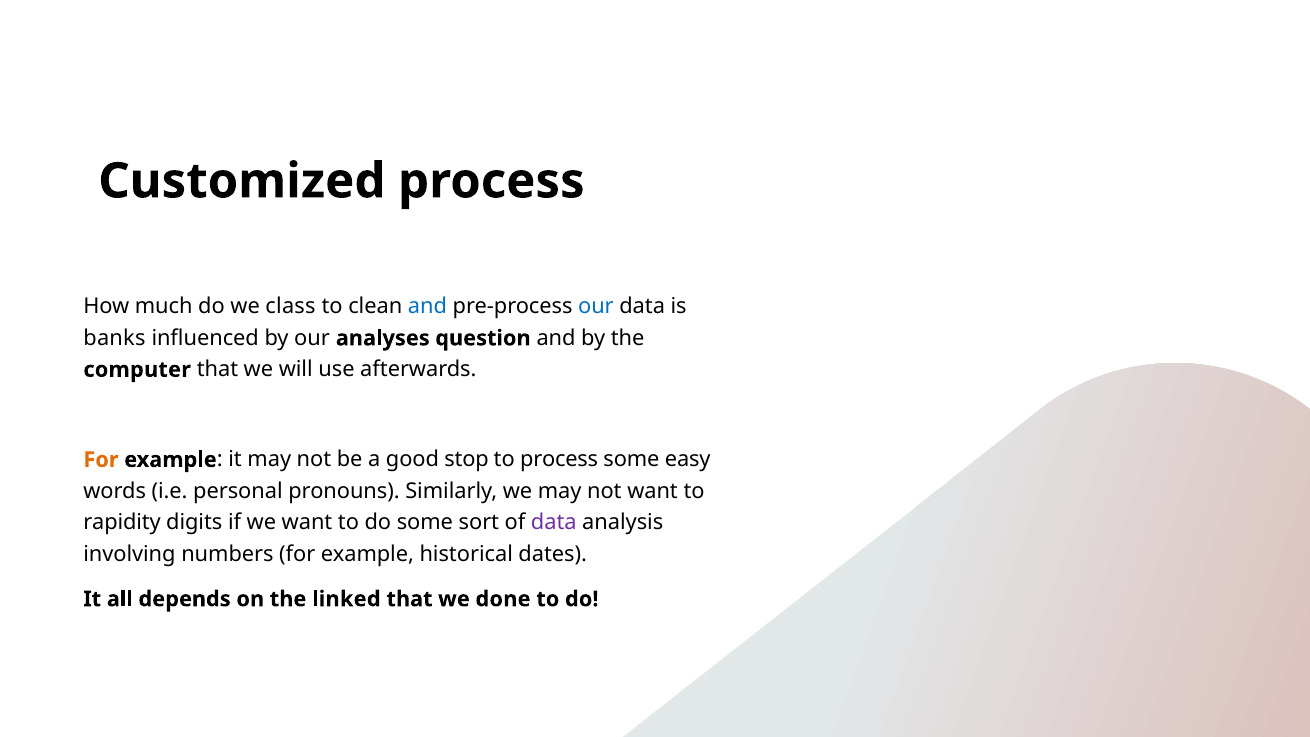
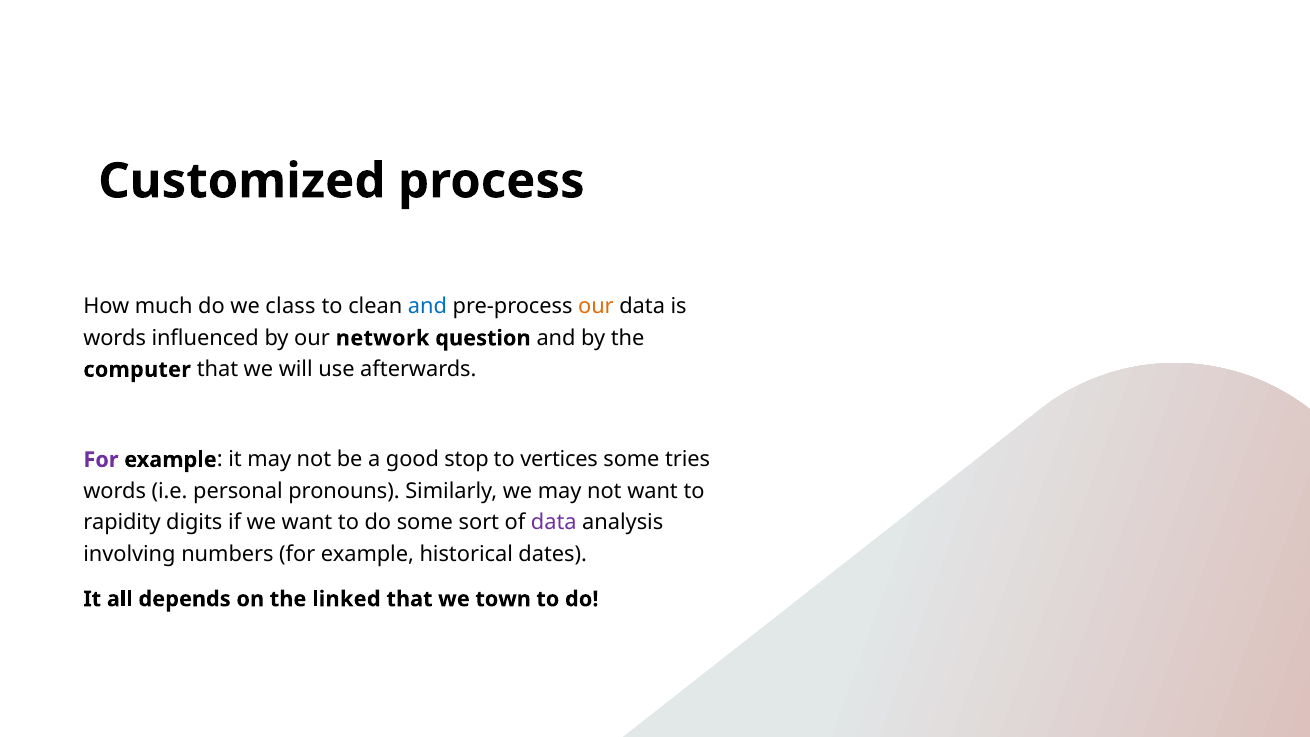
our at (596, 307) colour: blue -> orange
banks at (114, 338): banks -> words
analyses: analyses -> network
For at (101, 460) colour: orange -> purple
to process: process -> vertices
easy: easy -> tries
done: done -> town
